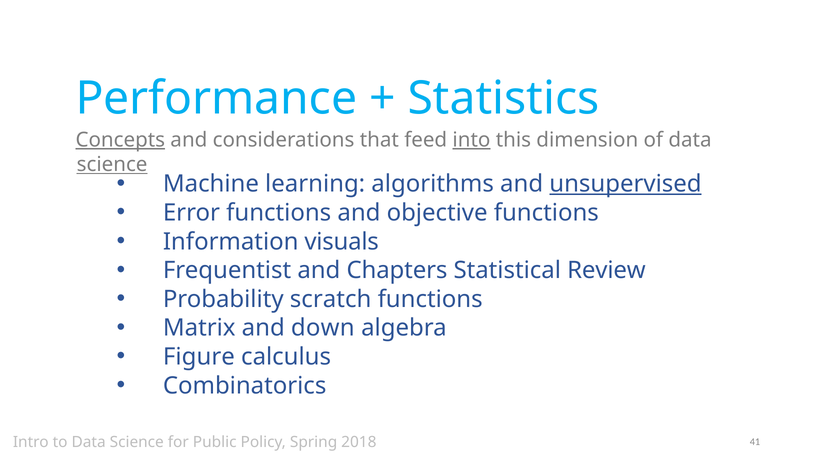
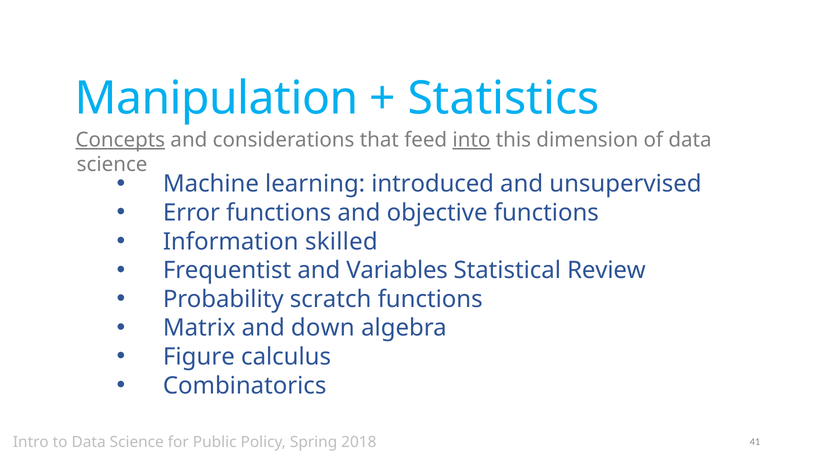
Performance: Performance -> Manipulation
science at (112, 165) underline: present -> none
algorithms: algorithms -> introduced
unsupervised underline: present -> none
visuals: visuals -> skilled
Chapters: Chapters -> Variables
